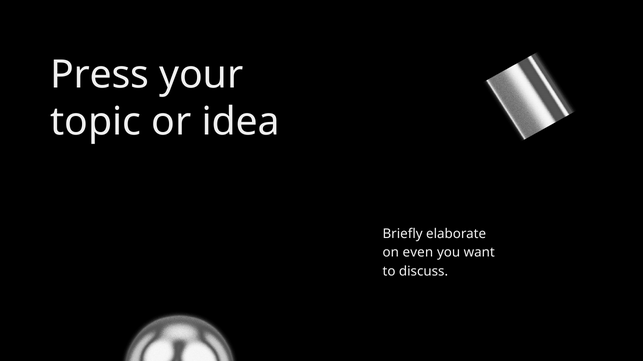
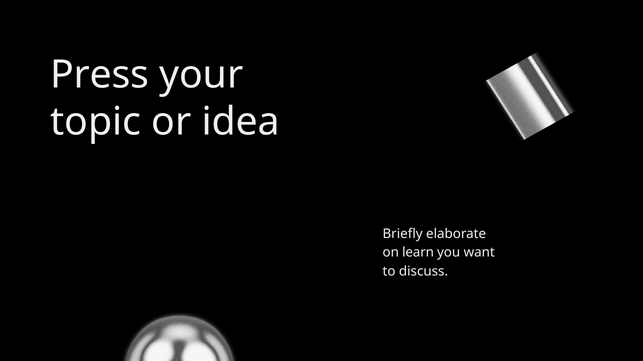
even: even -> learn
